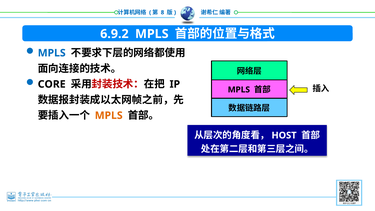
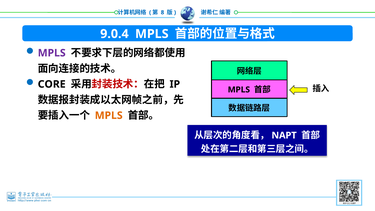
6.9.2: 6.9.2 -> 9.0.4
MPLS at (52, 53) colour: blue -> purple
HOST: HOST -> NAPT
